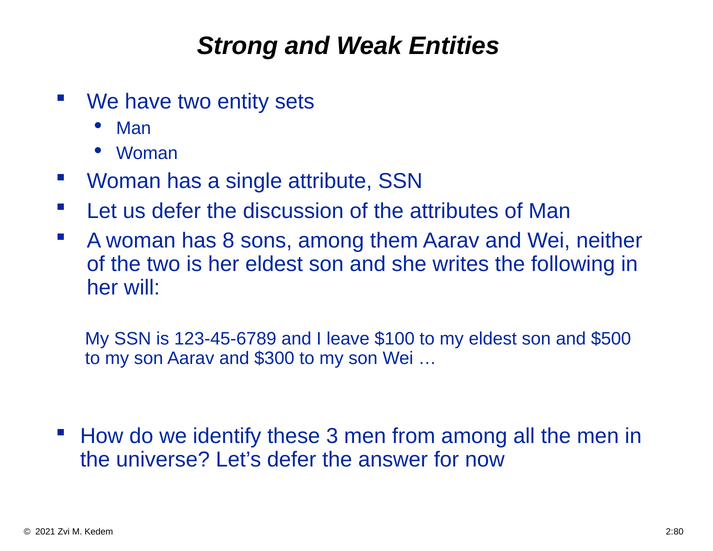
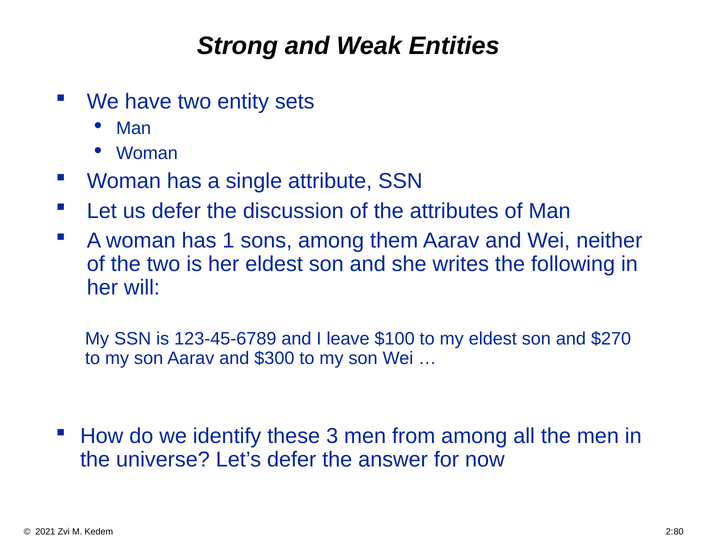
8: 8 -> 1
$500: $500 -> $270
